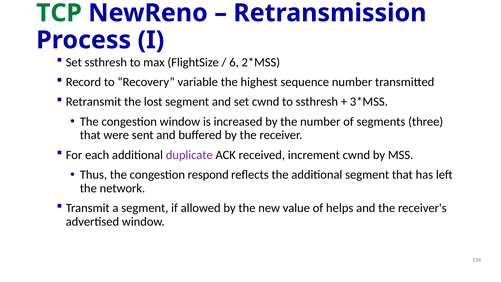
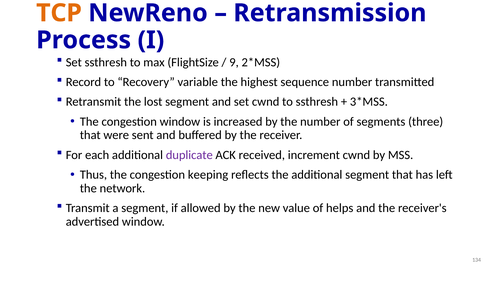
TCP colour: green -> orange
6: 6 -> 9
respond: respond -> keeping
